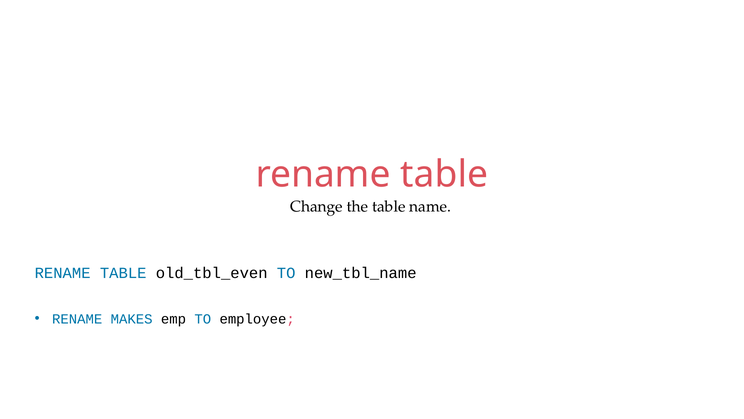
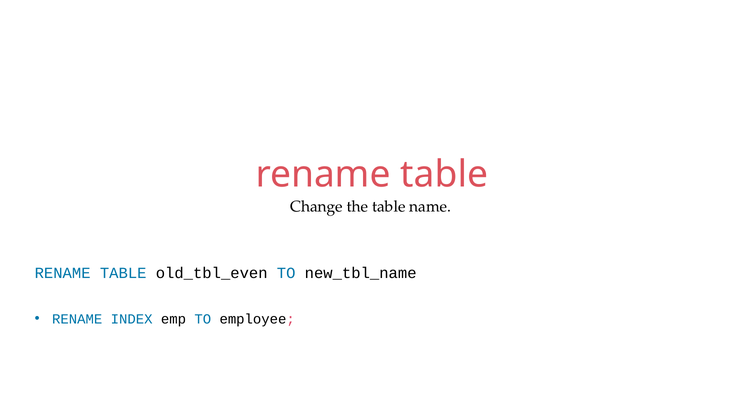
MAKES: MAKES -> INDEX
